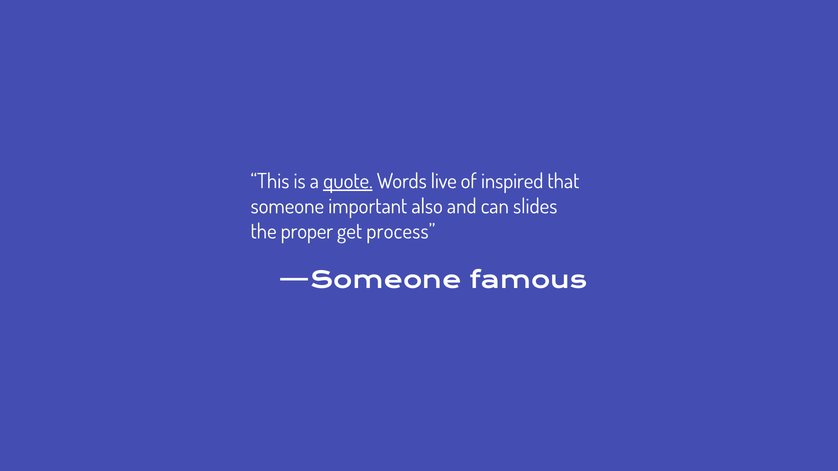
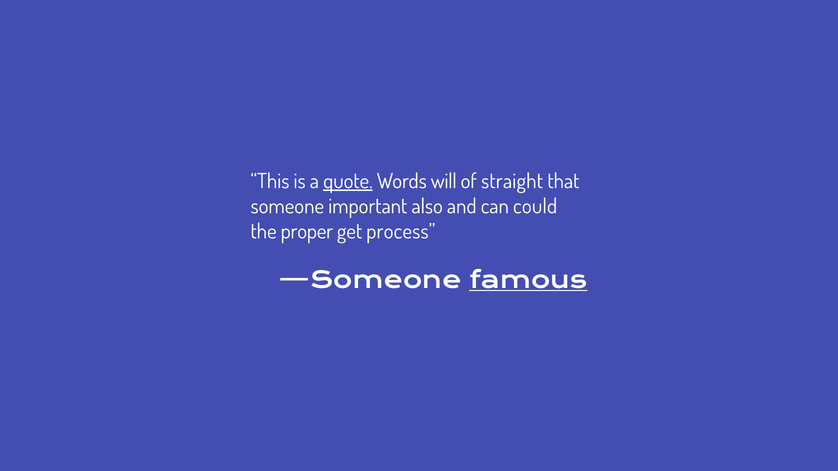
live: live -> will
inspired: inspired -> straight
slides: slides -> could
famous underline: none -> present
